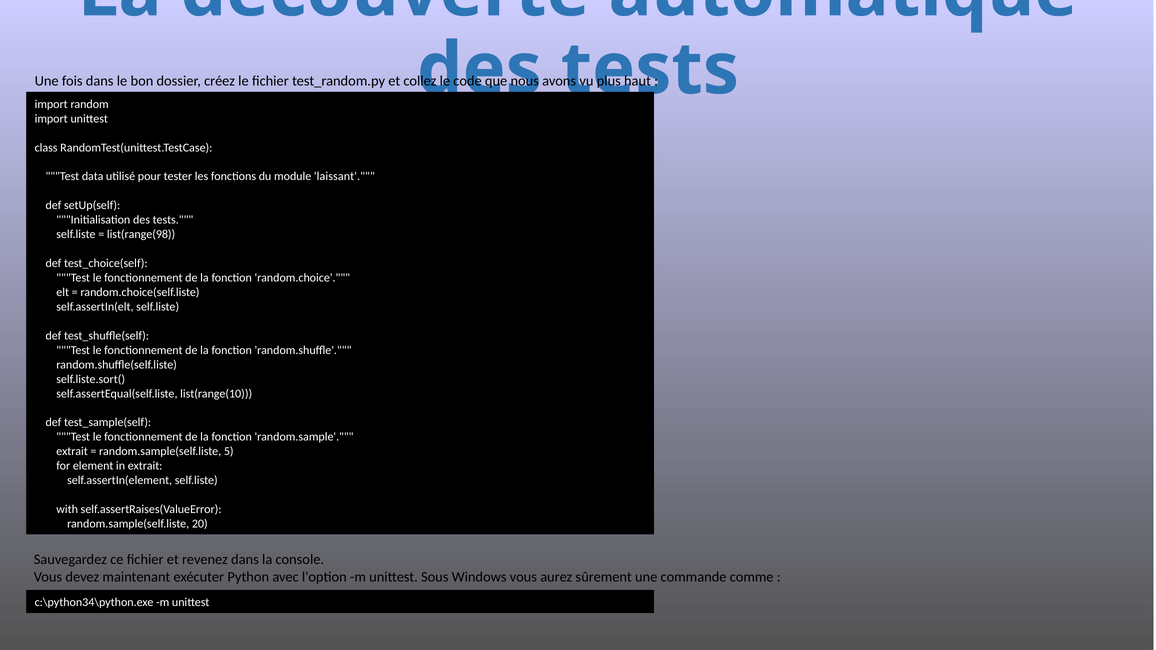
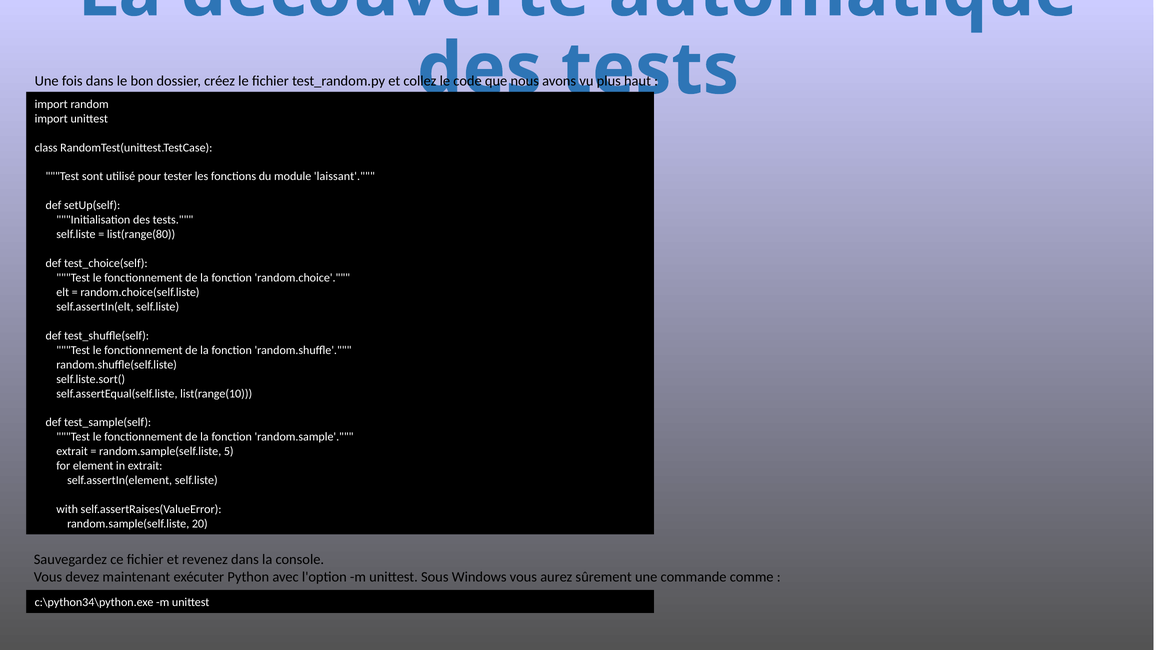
data: data -> sont
list(range(98: list(range(98 -> list(range(80
